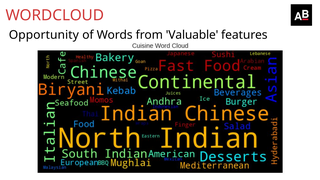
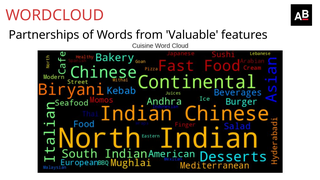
Opportunity: Opportunity -> Partnerships
